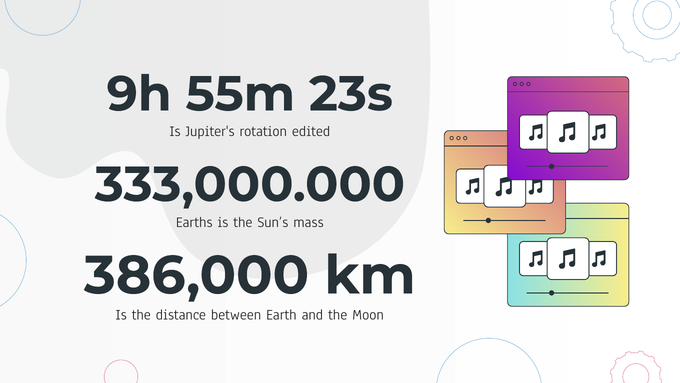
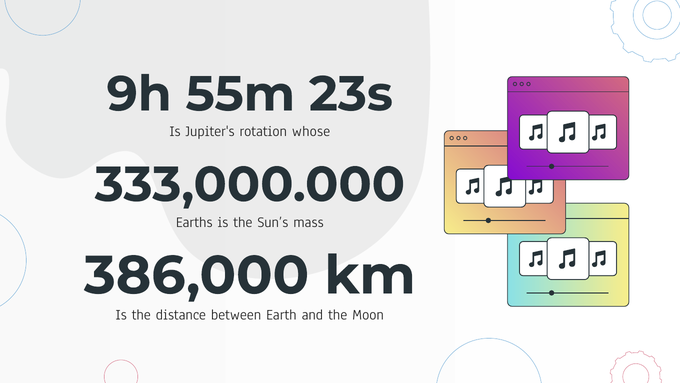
edited: edited -> whose
